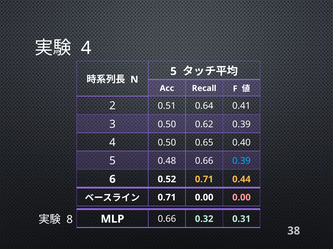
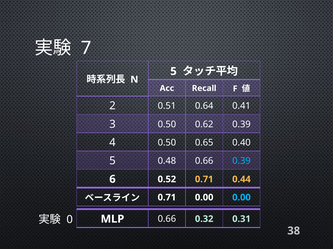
4 at (86, 48): 4 -> 7
0.00 at (241, 198) colour: pink -> light blue
8: 8 -> 0
